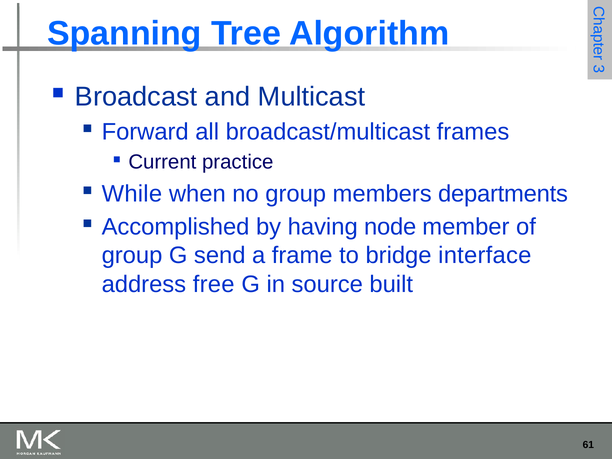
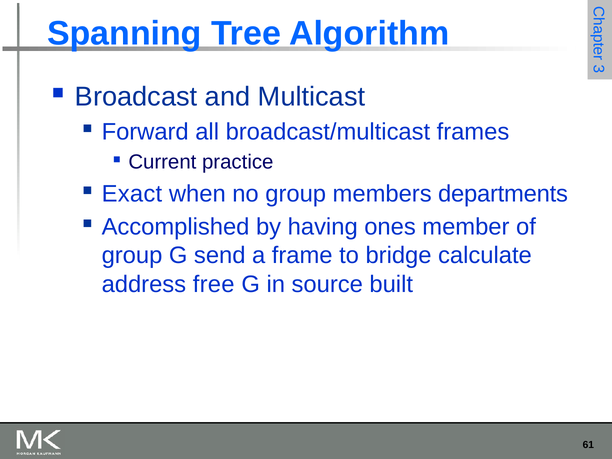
While: While -> Exact
node: node -> ones
interface: interface -> calculate
